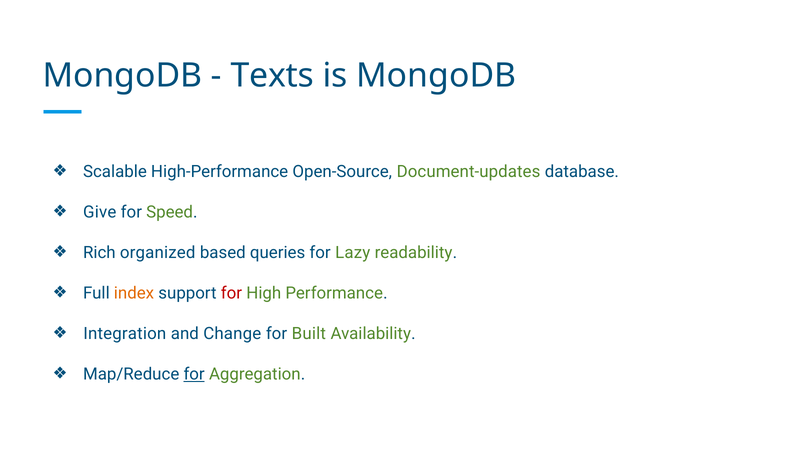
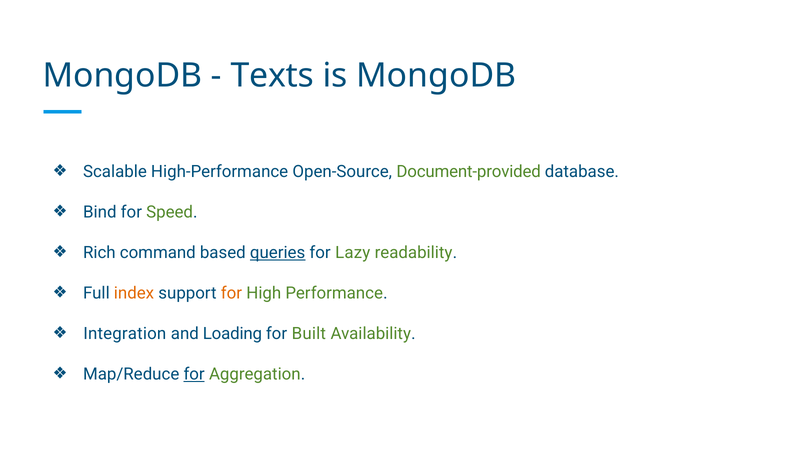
Document-updates: Document-updates -> Document-provided
Give: Give -> Bind
organized: organized -> command
queries underline: none -> present
for at (231, 293) colour: red -> orange
Change: Change -> Loading
